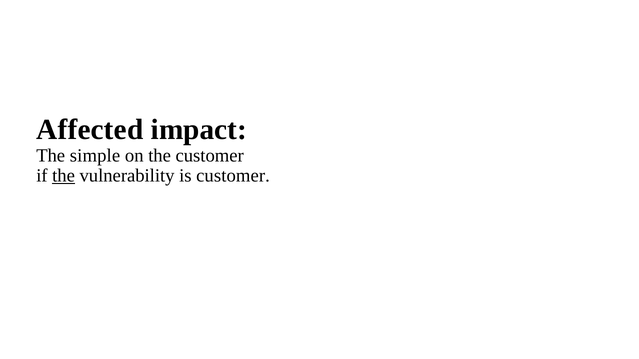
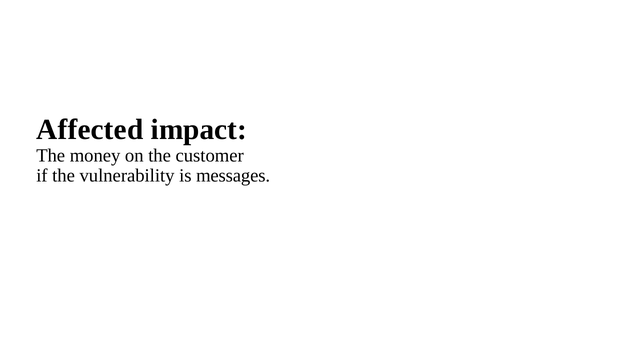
simple: simple -> money
the at (64, 176) underline: present -> none
is customer: customer -> messages
